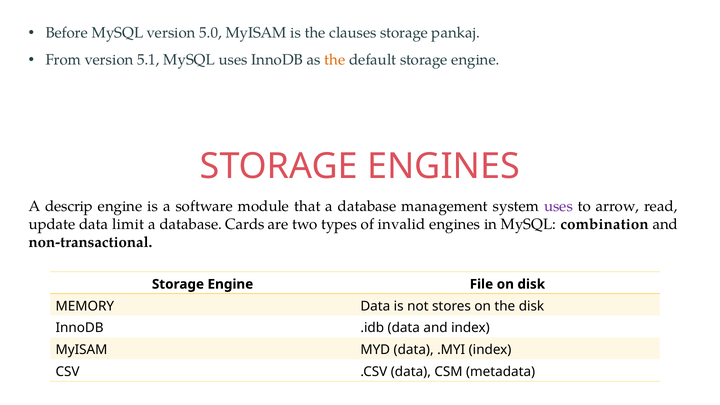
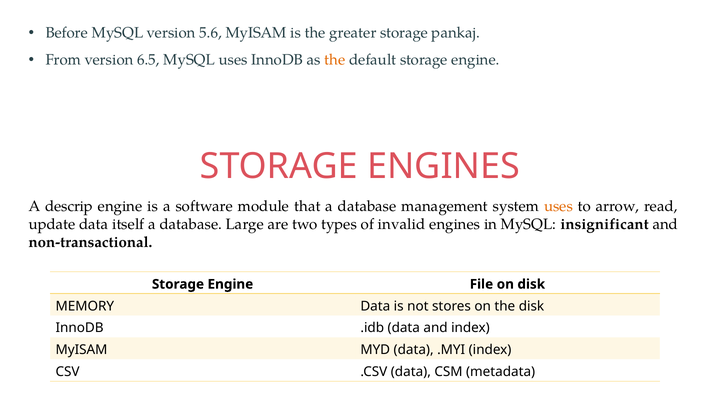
5.0: 5.0 -> 5.6
clauses: clauses -> greater
5.1: 5.1 -> 6.5
uses at (559, 206) colour: purple -> orange
limit: limit -> itself
Cards: Cards -> Large
combination: combination -> insignificant
